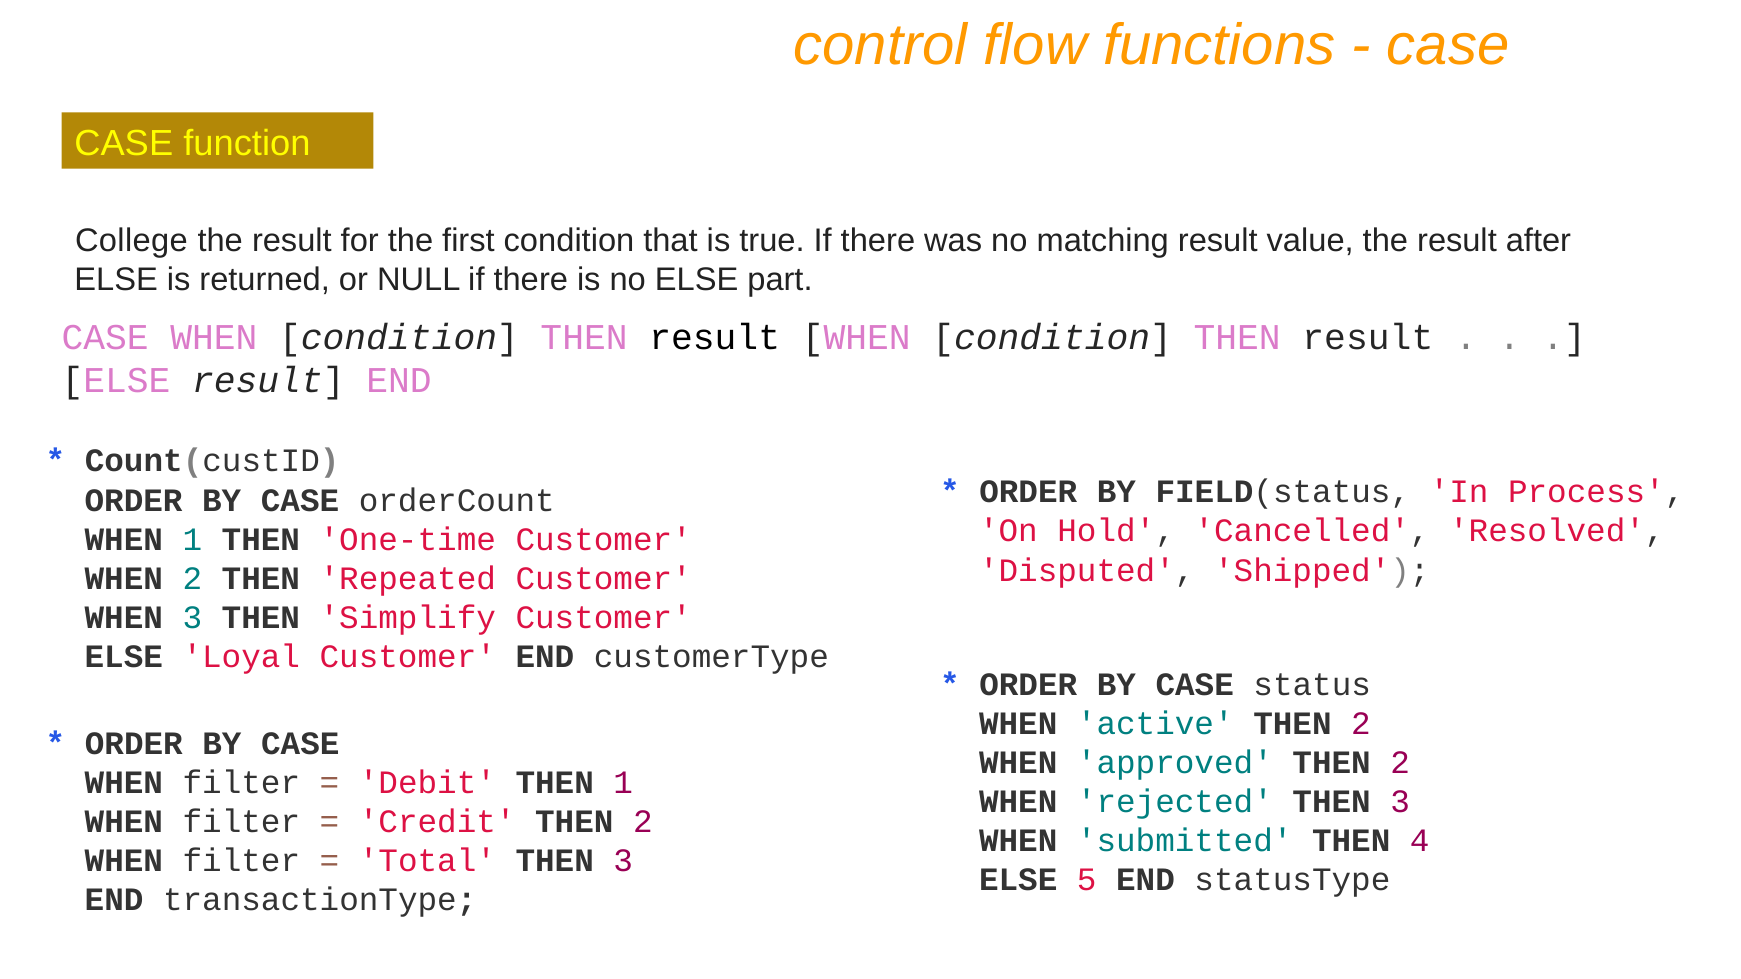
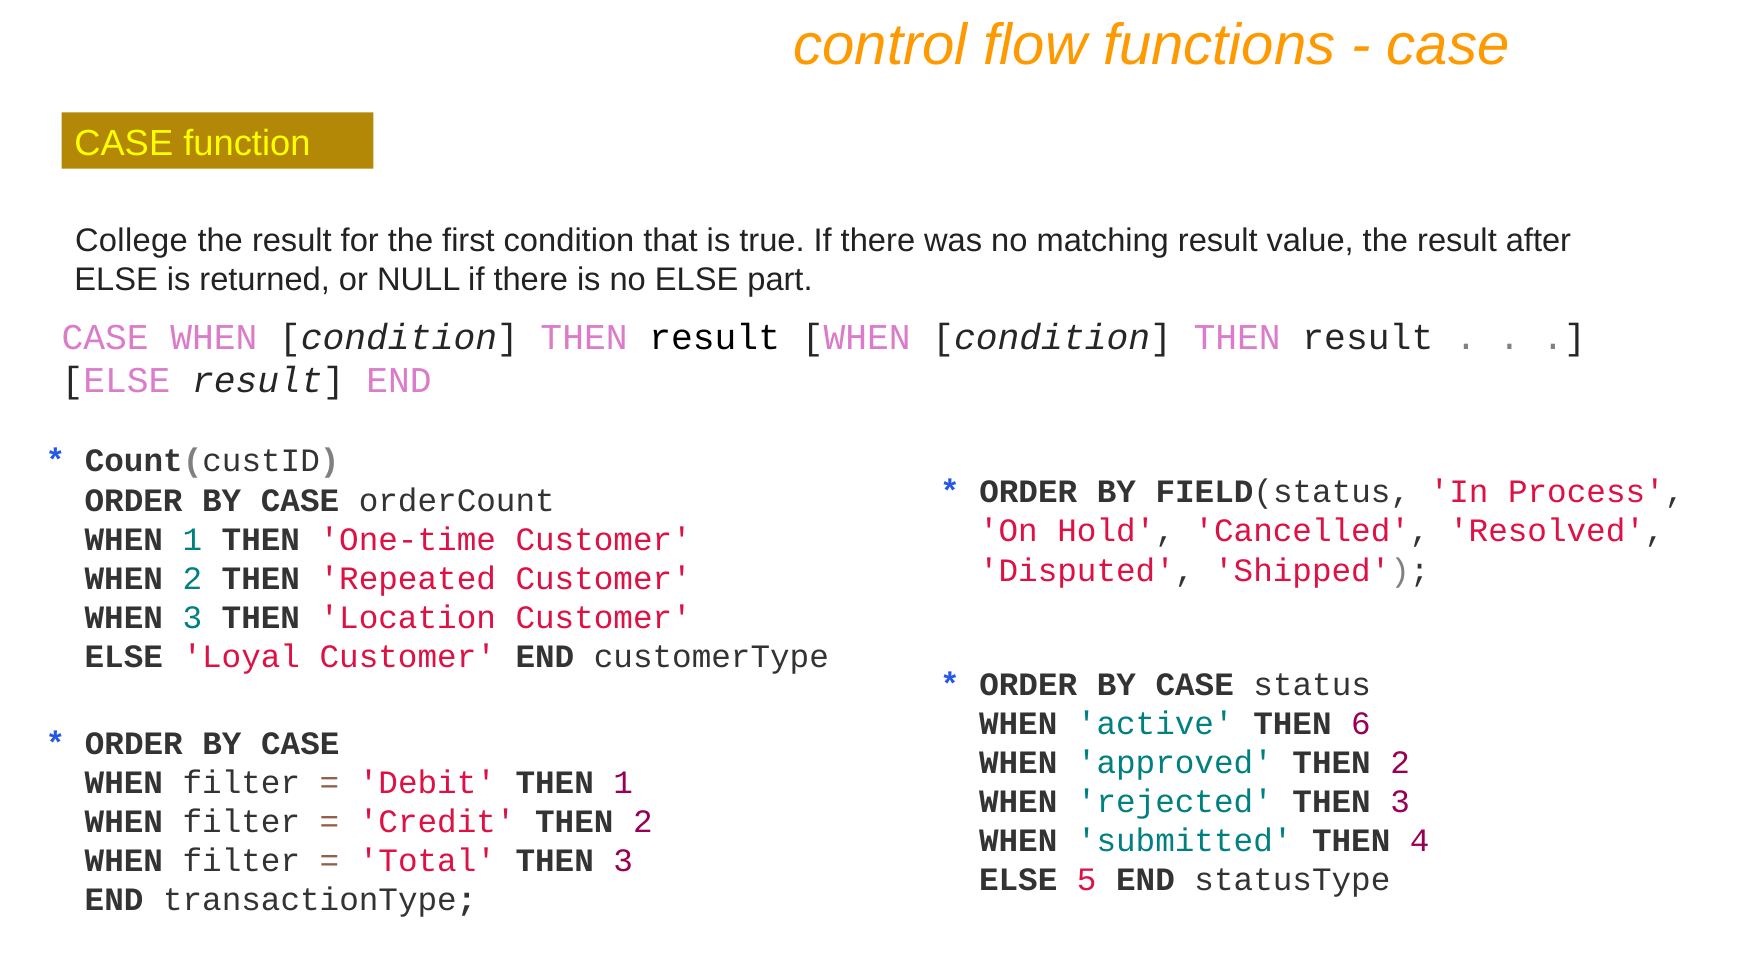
Simplify: Simplify -> Location
active THEN 2: 2 -> 6
